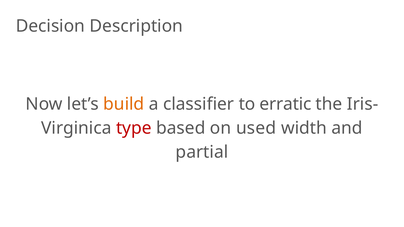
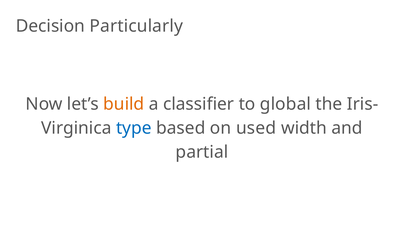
Description: Description -> Particularly
erratic: erratic -> global
type colour: red -> blue
